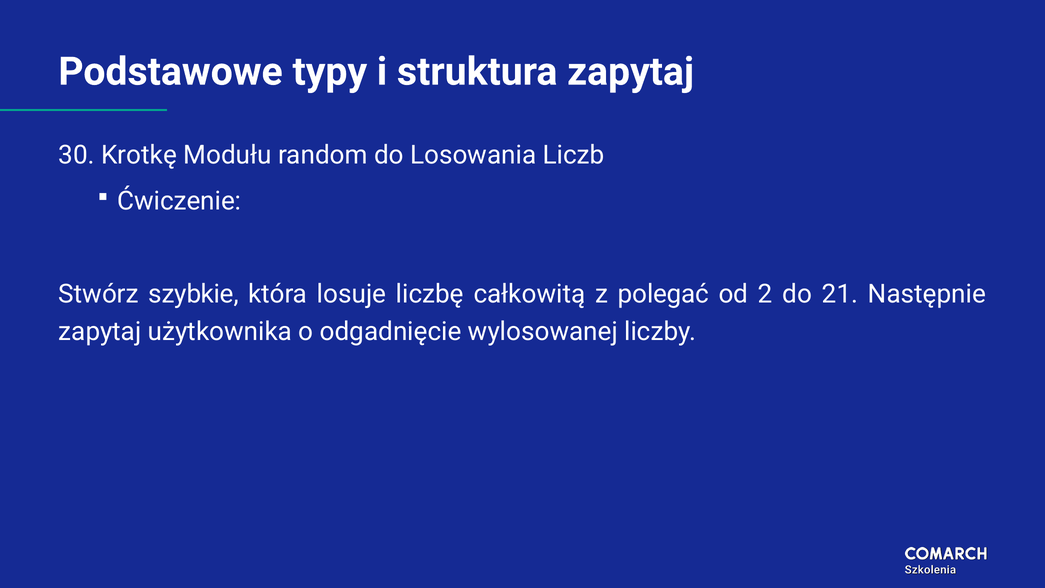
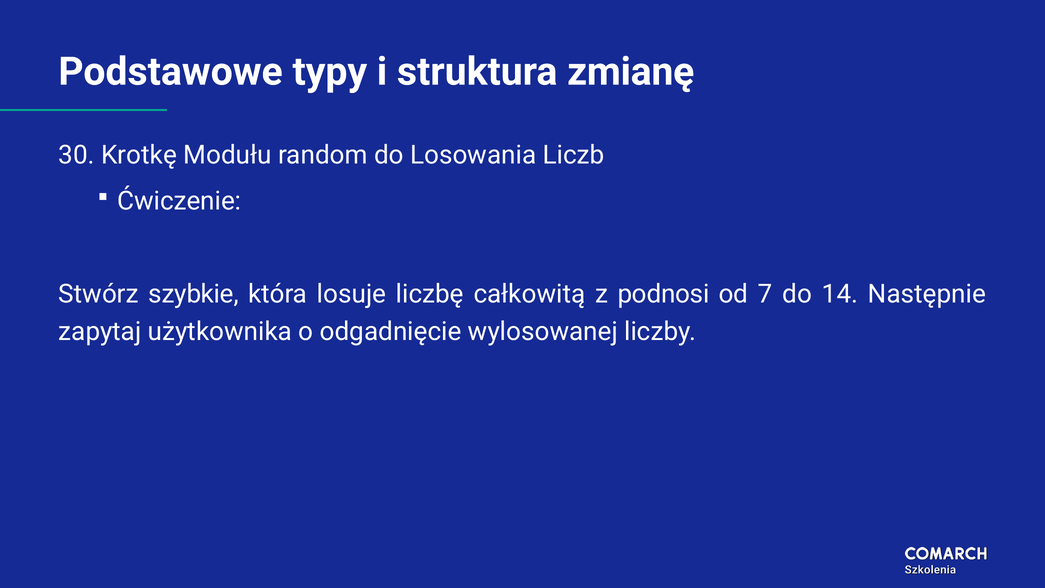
struktura zapytaj: zapytaj -> zmianę
polegać: polegać -> podnosi
2: 2 -> 7
21: 21 -> 14
